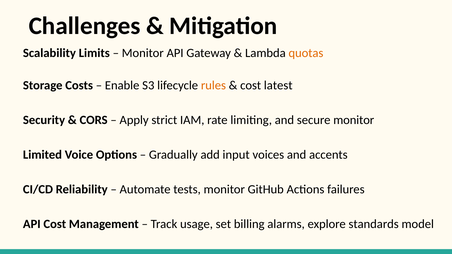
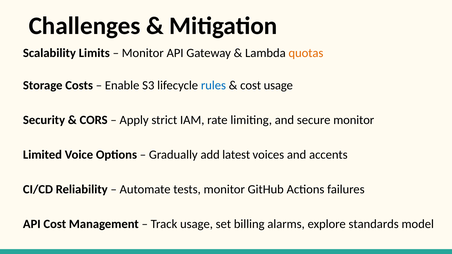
rules colour: orange -> blue
cost latest: latest -> usage
input: input -> latest
